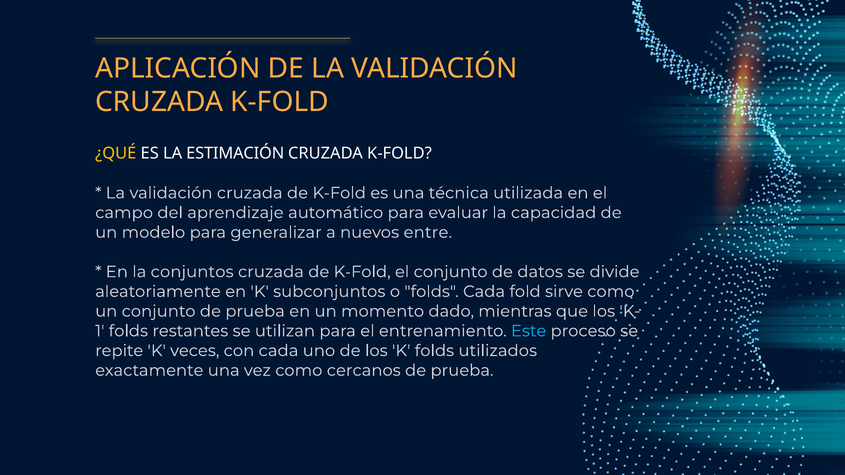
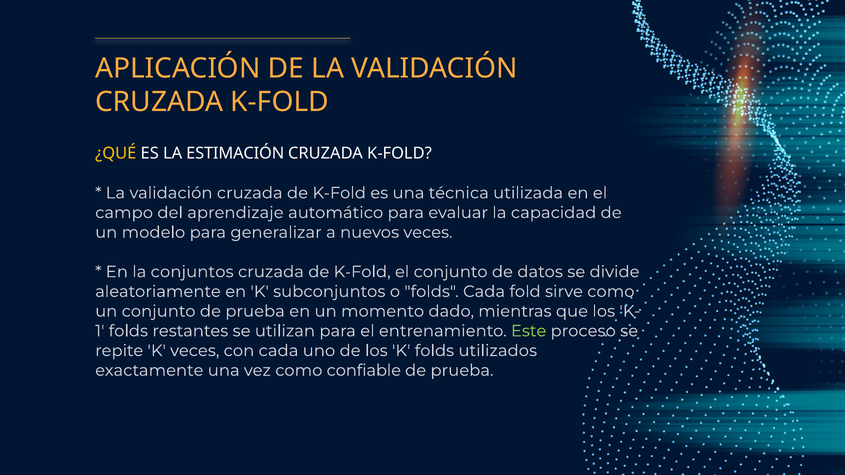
nuevos entre: entre -> veces
Este colour: light blue -> light green
cercanos: cercanos -> confiable
